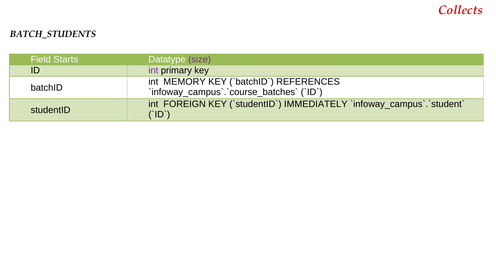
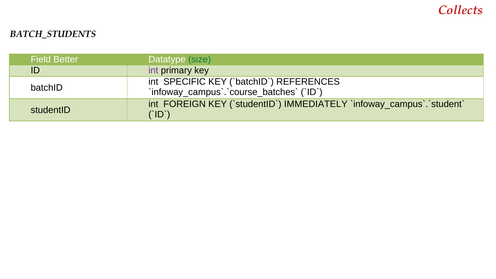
Starts: Starts -> Better
size colour: purple -> green
MEMORY: MEMORY -> SPECIFIC
